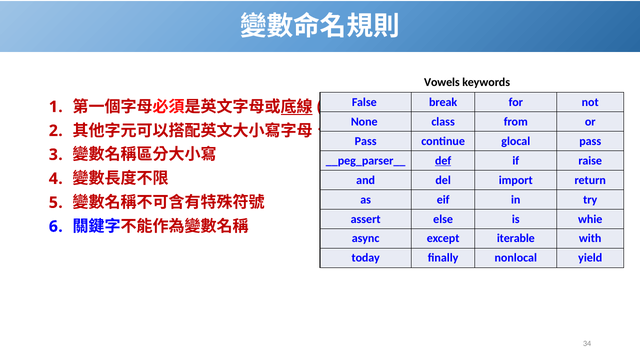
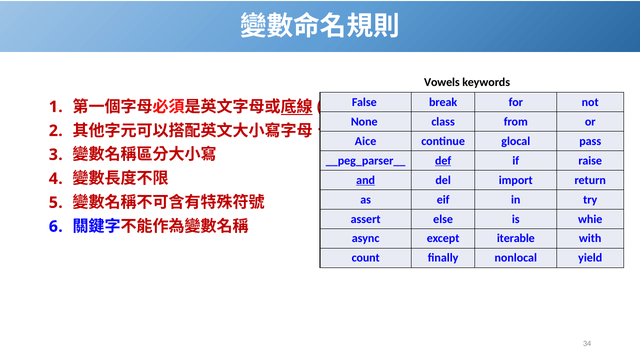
Pass at (366, 141): Pass -> Aice
and underline: none -> present
today: today -> count
